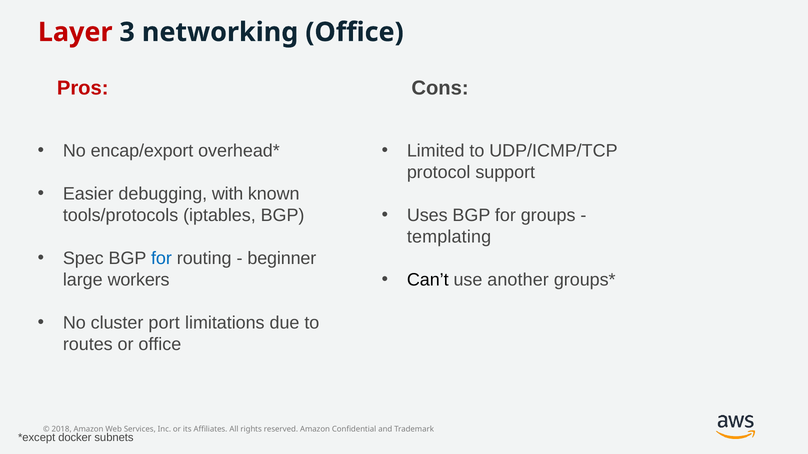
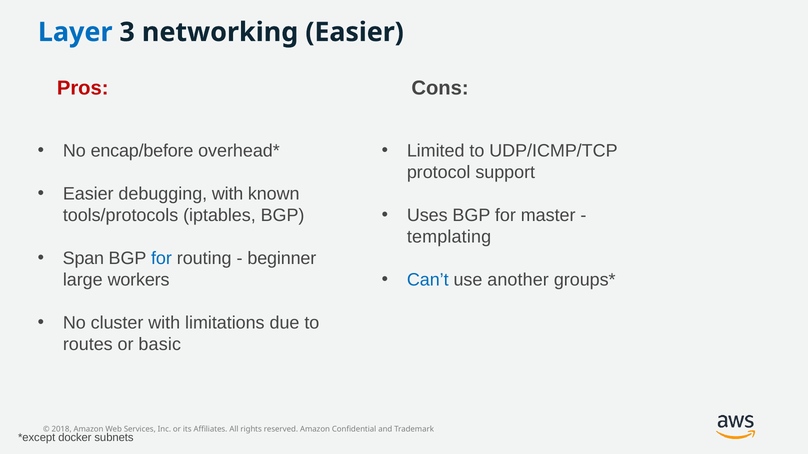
Layer colour: red -> blue
networking Office: Office -> Easier
encap/export: encap/export -> encap/before
groups: groups -> master
Spec: Spec -> Span
Can’t colour: black -> blue
cluster port: port -> with
or office: office -> basic
